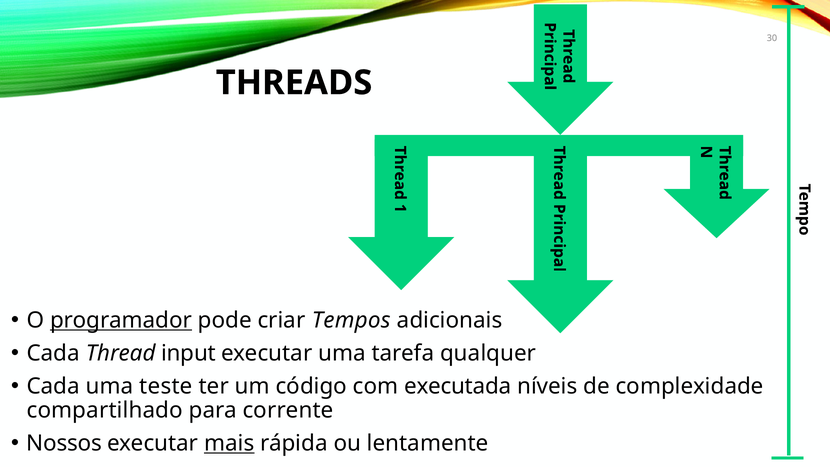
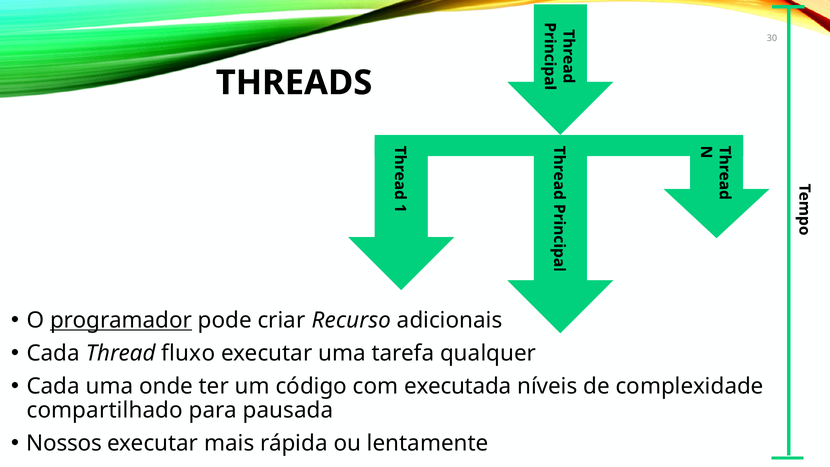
Tempos: Tempos -> Recurso
input: input -> fluxo
teste: teste -> onde
corrente: corrente -> pausada
mais underline: present -> none
